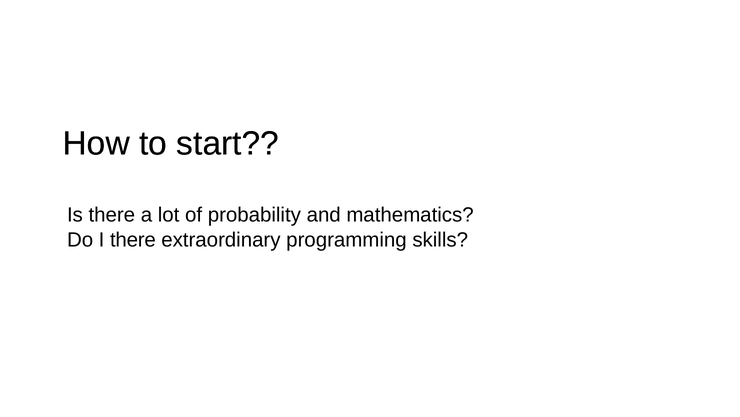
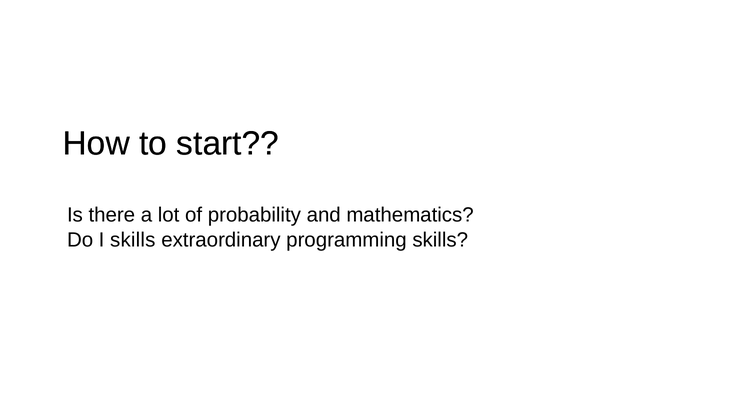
I there: there -> skills
